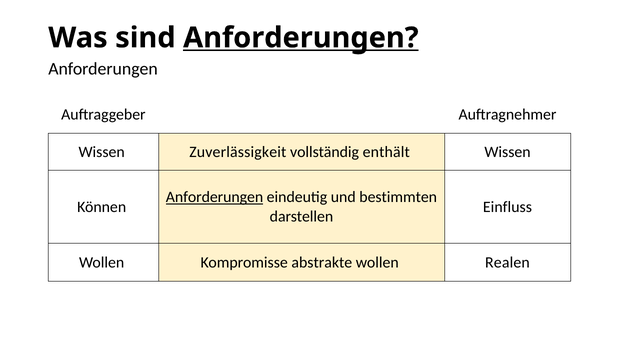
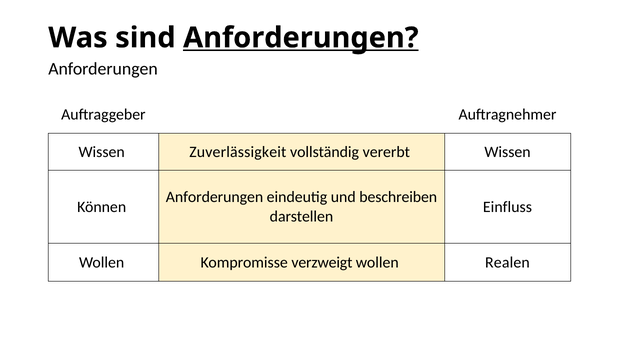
enthält: enthält -> vererbt
Anforderungen at (215, 197) underline: present -> none
bestimmten: bestimmten -> beschreiben
abstrakte: abstrakte -> verzweigt
